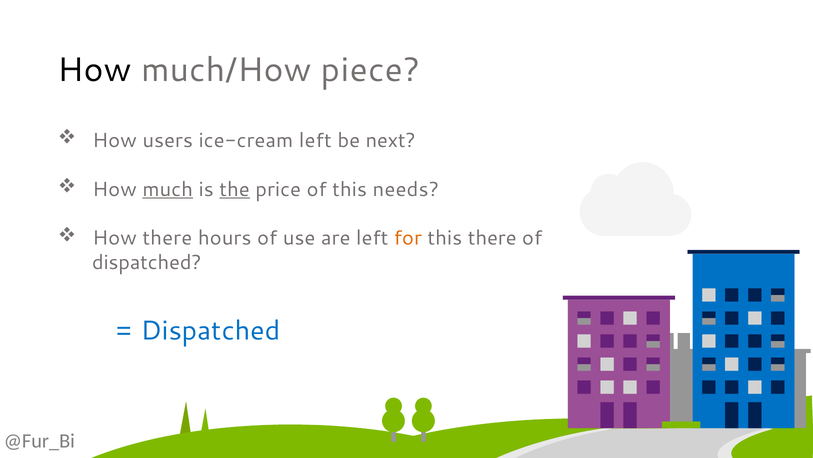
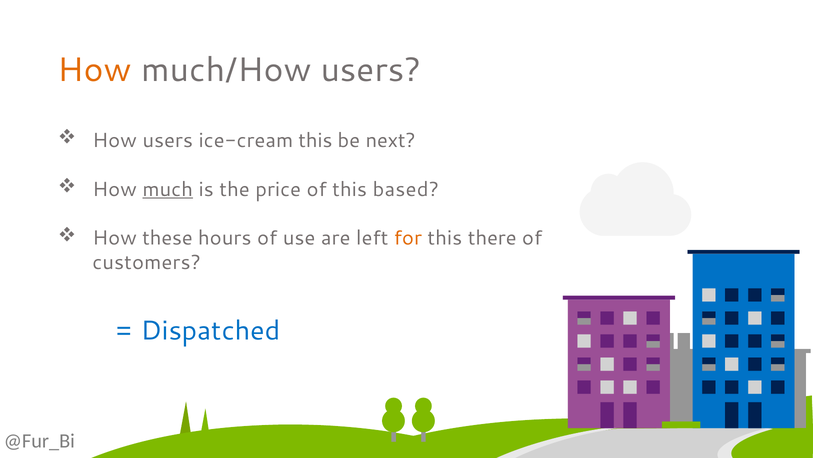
How at (95, 70) colour: black -> orange
much/How piece: piece -> users
ice-cream left: left -> this
the underline: present -> none
needs: needs -> based
How there: there -> these
dispatched at (147, 262): dispatched -> customers
